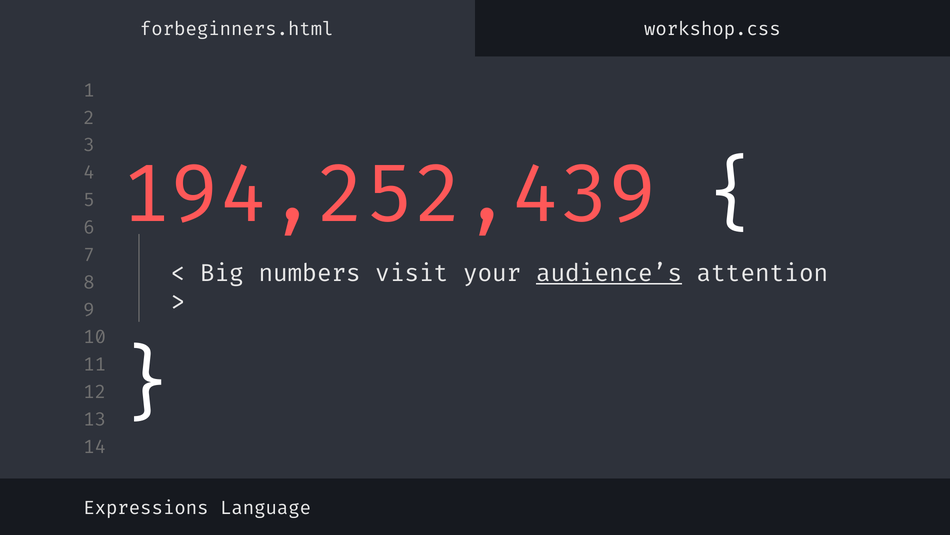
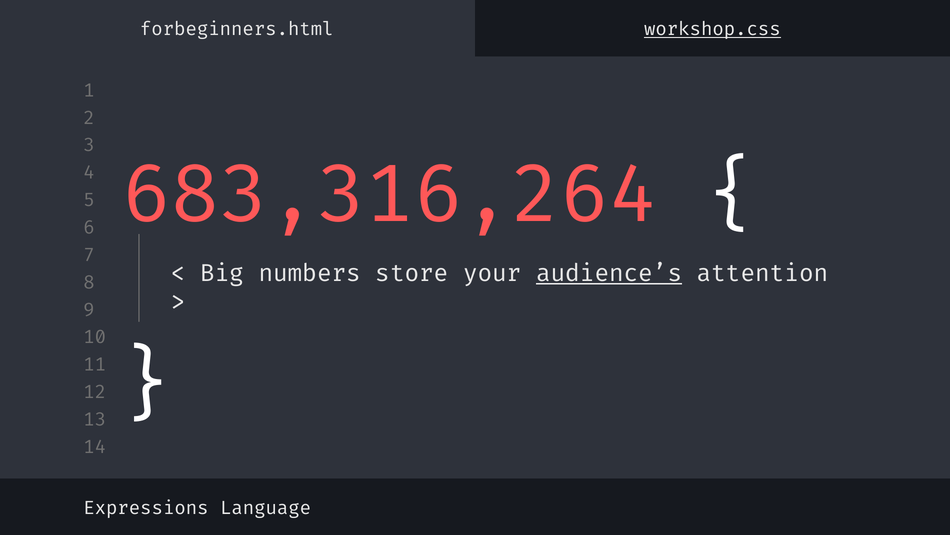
workshop.css underline: none -> present
194,252,439: 194,252,439 -> 683,316,264
visit: visit -> store
